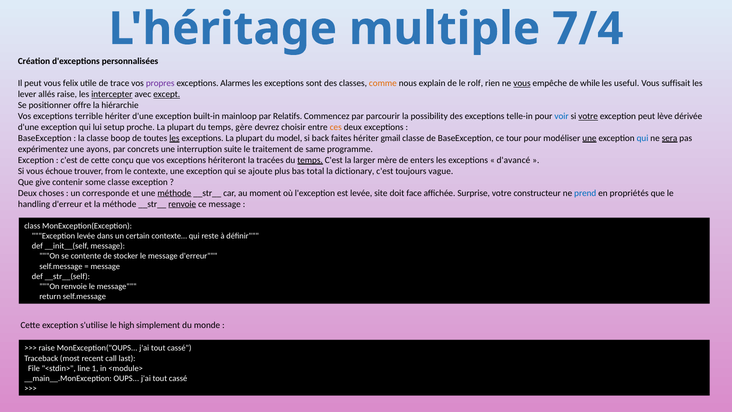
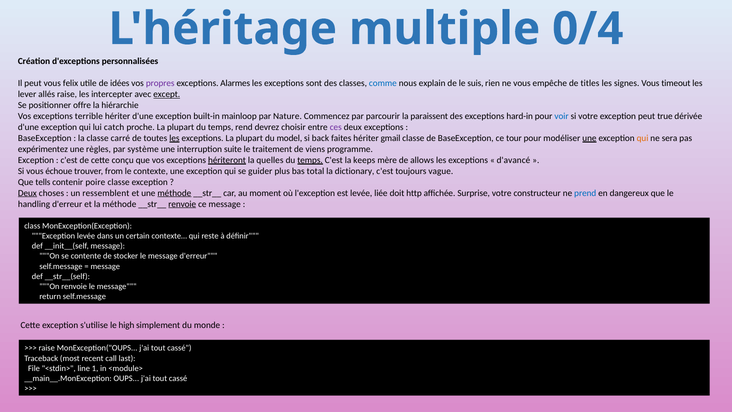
7/4: 7/4 -> 0/4
trace: trace -> idées
comme colour: orange -> blue
rolf: rolf -> suis
vous at (522, 83) underline: present -> none
while: while -> titles
useful: useful -> signes
suffisait: suffisait -> timeout
intercepter underline: present -> none
Relatifs: Relatifs -> Nature
possibility: possibility -> paraissent
telle-in: telle-in -> hard-in
votre at (588, 116) underline: present -> none
lève: lève -> true
setup: setup -> catch
gère: gère -> rend
ces colour: orange -> purple
boop: boop -> carré
qui at (643, 138) colour: blue -> orange
sera underline: present -> none
ayons: ayons -> règles
concrets: concrets -> système
same: same -> viens
hériteront underline: none -> present
tracées: tracées -> quelles
larger: larger -> keeps
enters: enters -> allows
ajoute: ajoute -> guider
give: give -> tells
some: some -> poire
Deux at (27, 193) underline: none -> present
corresponde: corresponde -> ressemblent
site: site -> liée
face: face -> http
propriétés: propriétés -> dangereux
